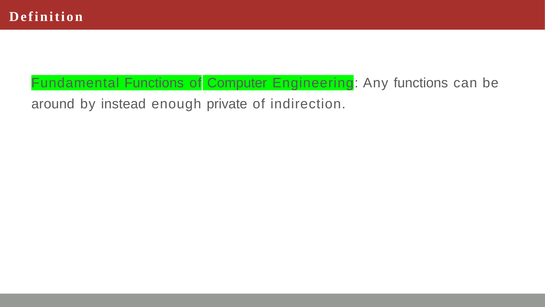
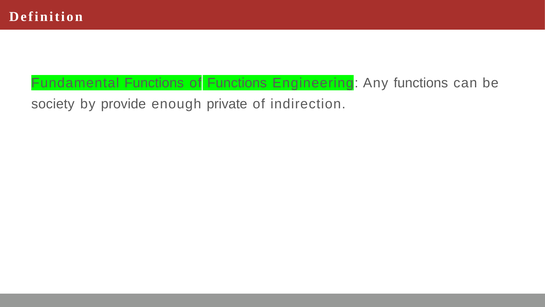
of Computer: Computer -> Functions
around: around -> society
instead: instead -> provide
